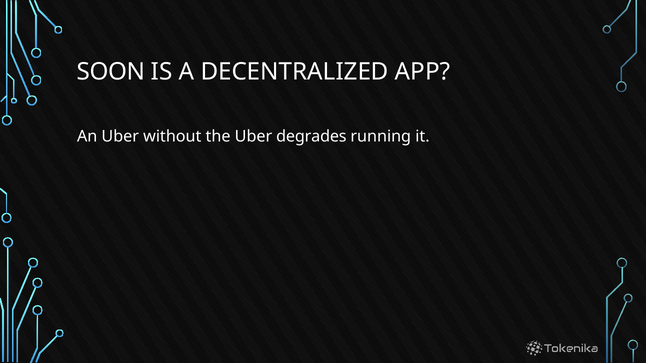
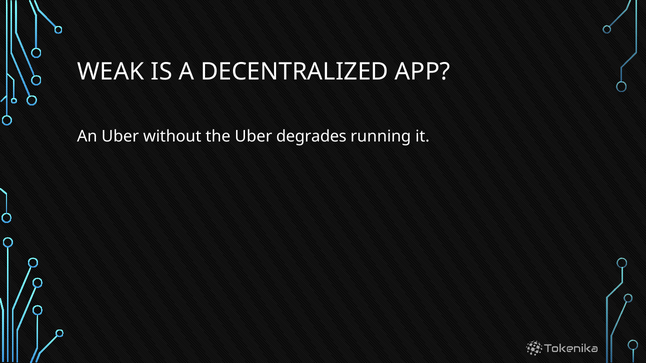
SOON: SOON -> WEAK
